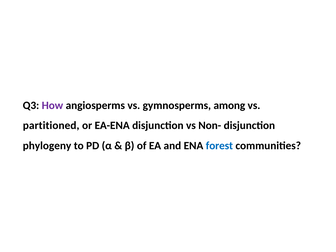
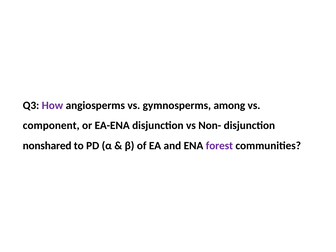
partitioned: partitioned -> component
phylogeny: phylogeny -> nonshared
forest colour: blue -> purple
